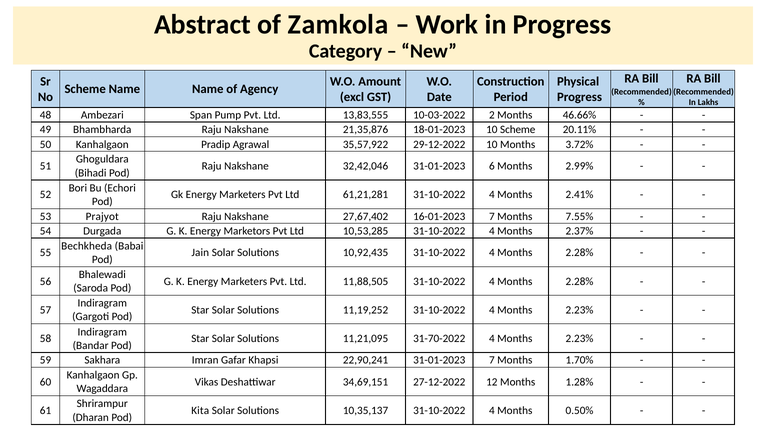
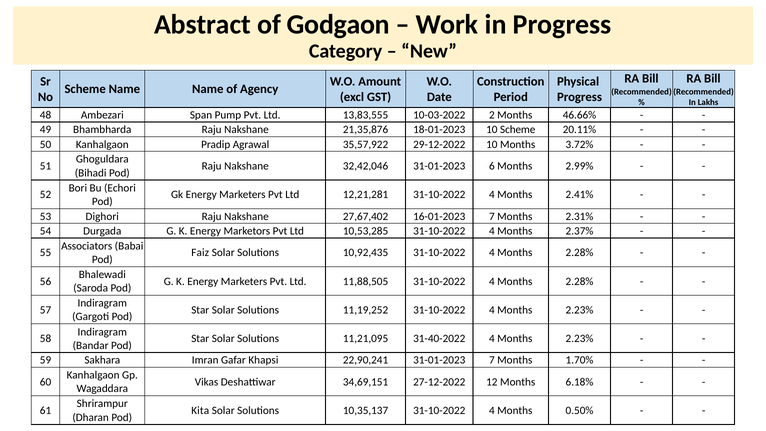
Zamkola: Zamkola -> Godgaon
61,21,281: 61,21,281 -> 12,21,281
Prajyot: Prajyot -> Dighori
7.55%: 7.55% -> 2.31%
Bechkheda: Bechkheda -> Associators
Jain: Jain -> Faiz
31-70-2022: 31-70-2022 -> 31-40-2022
1.28%: 1.28% -> 6.18%
